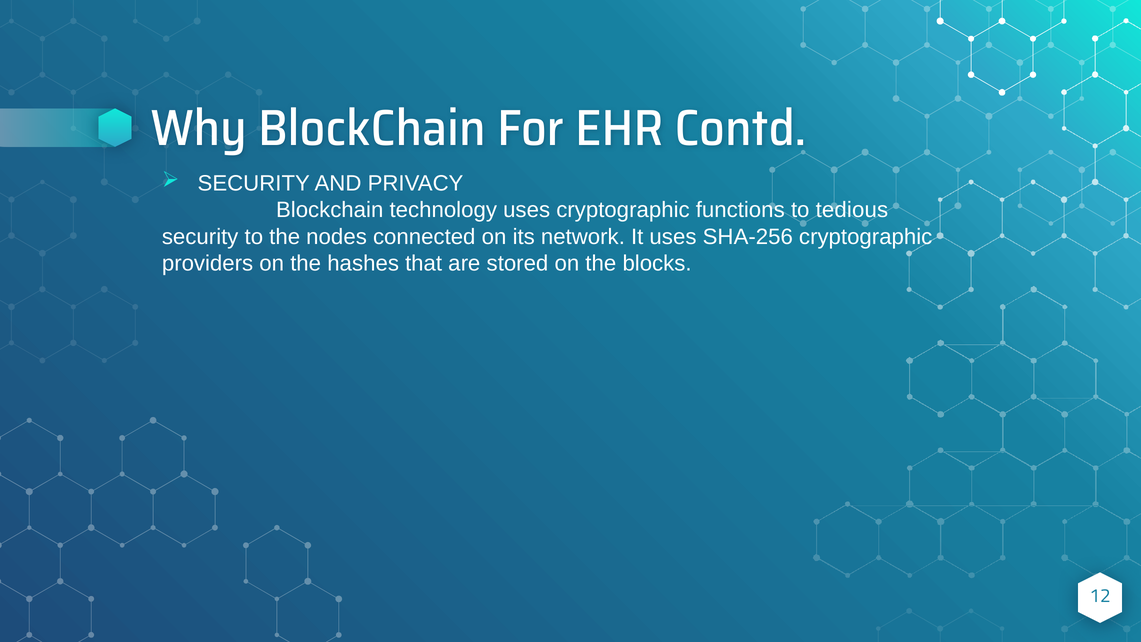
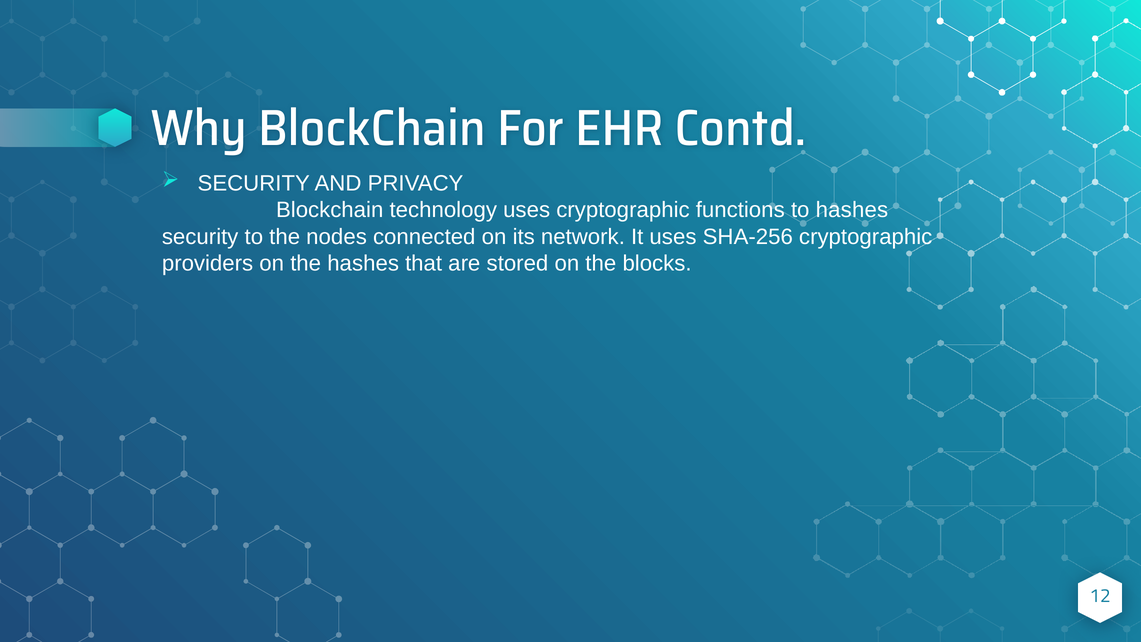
to tedious: tedious -> hashes
